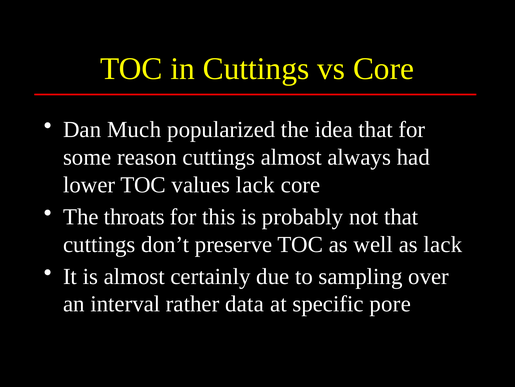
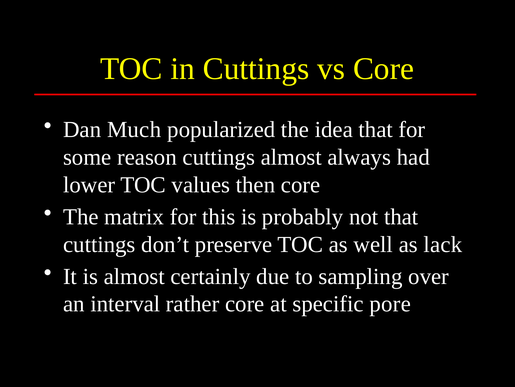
values lack: lack -> then
throats: throats -> matrix
rather data: data -> core
